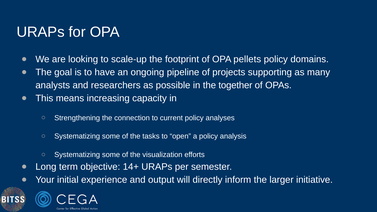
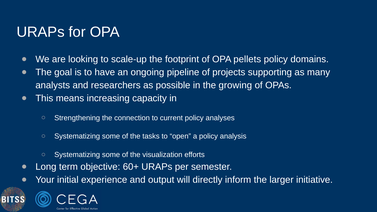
together: together -> growing
14+: 14+ -> 60+
